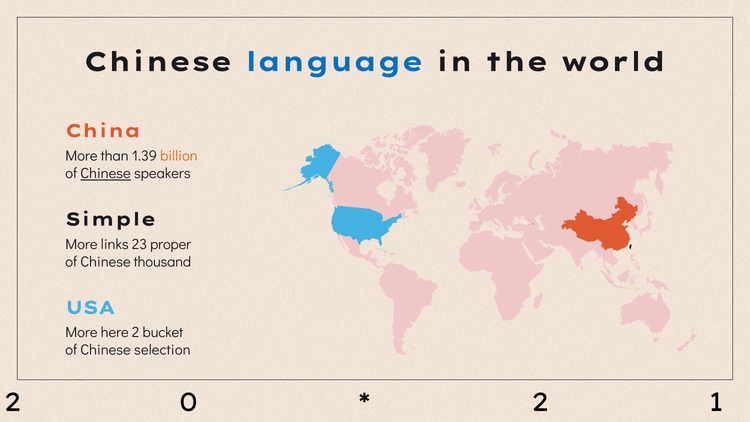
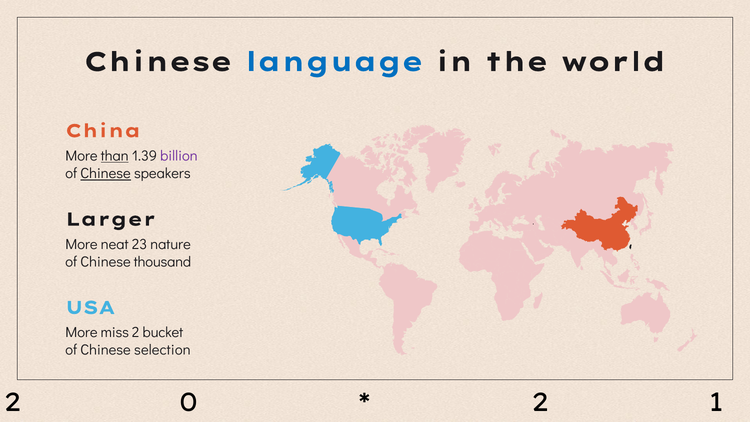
than underline: none -> present
billion colour: orange -> purple
Simple: Simple -> Larger
links: links -> neat
proper: proper -> nature
here: here -> miss
